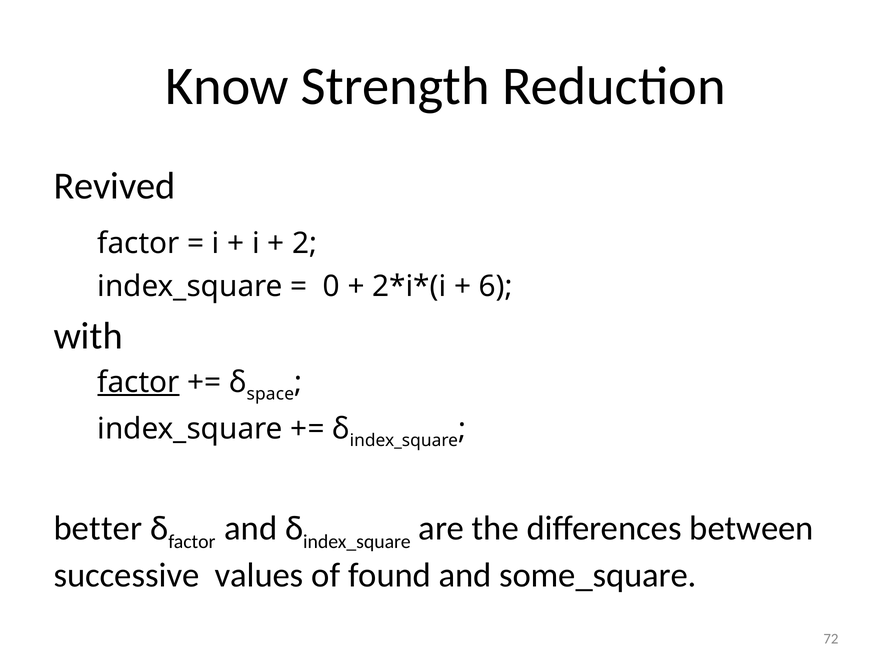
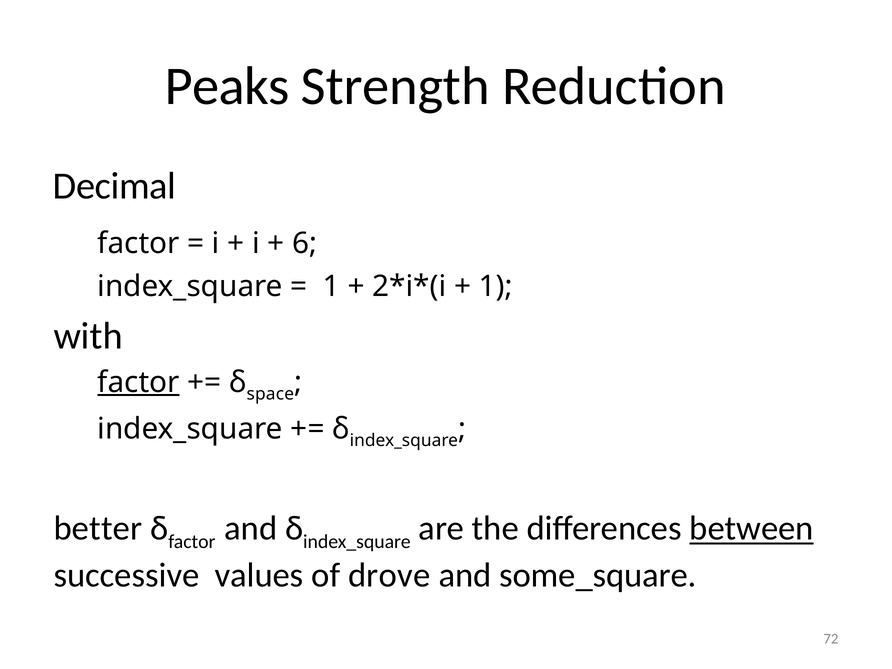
Know: Know -> Peaks
Revived: Revived -> Decimal
2: 2 -> 6
0 at (331, 287): 0 -> 1
6 at (496, 287): 6 -> 1
between underline: none -> present
found: found -> drove
